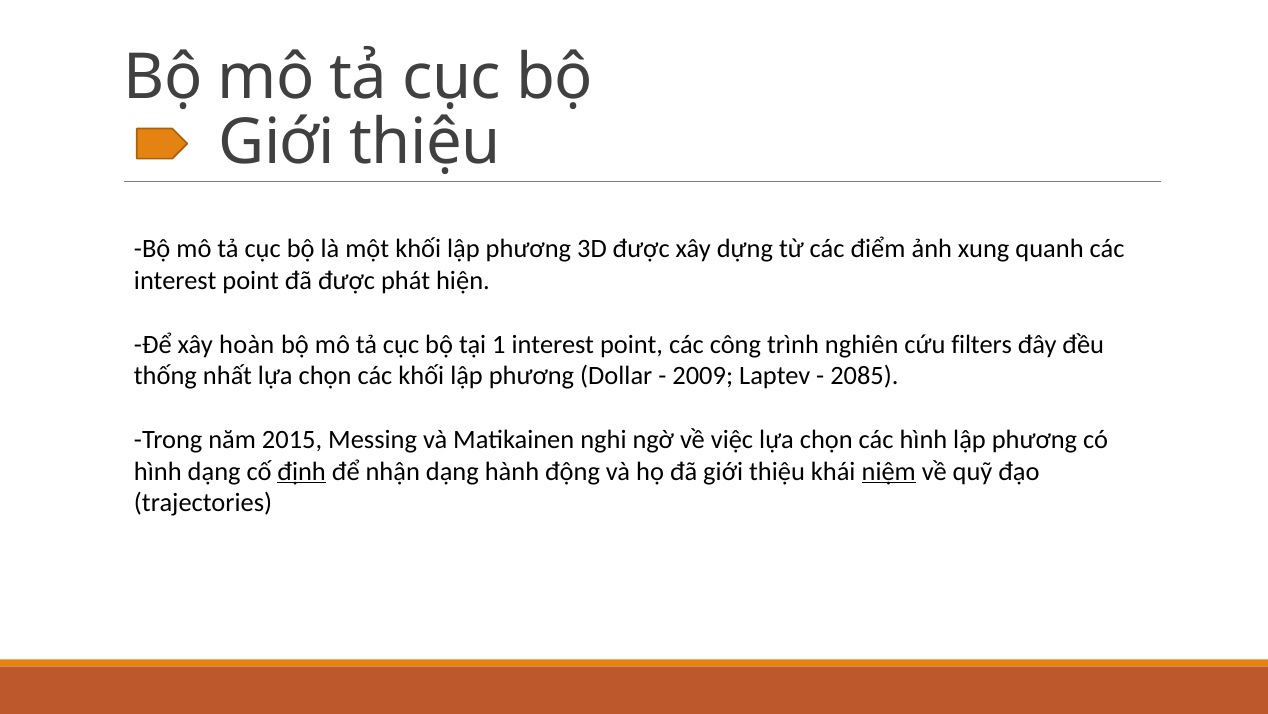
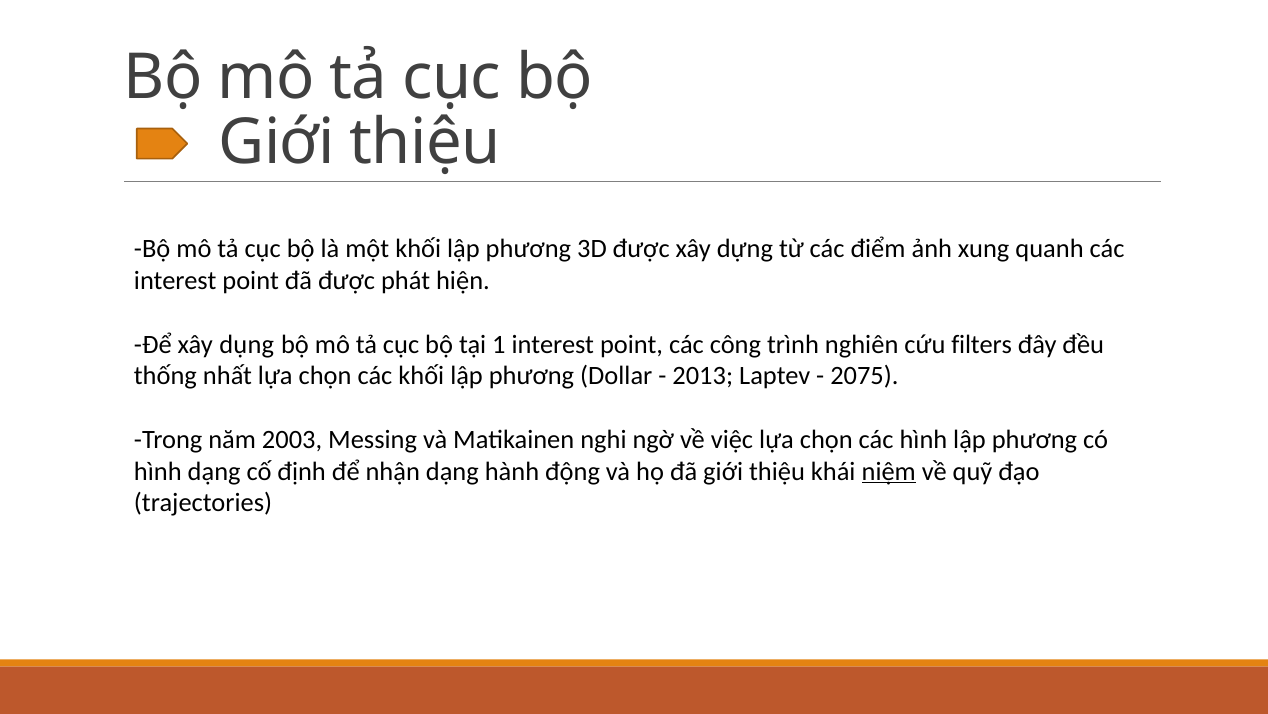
hoàn: hoàn -> dụng
2009: 2009 -> 2013
2085: 2085 -> 2075
2015: 2015 -> 2003
định underline: present -> none
